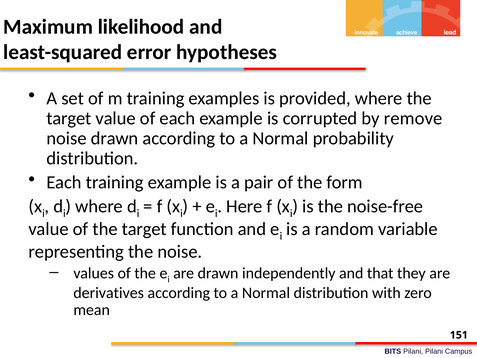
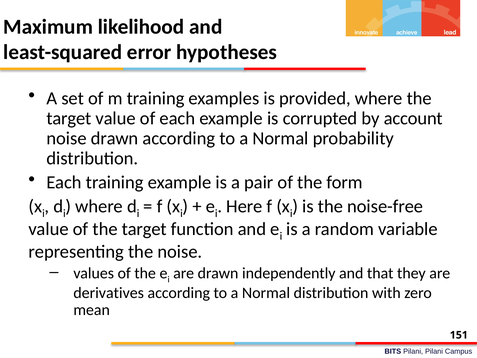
remove: remove -> account
